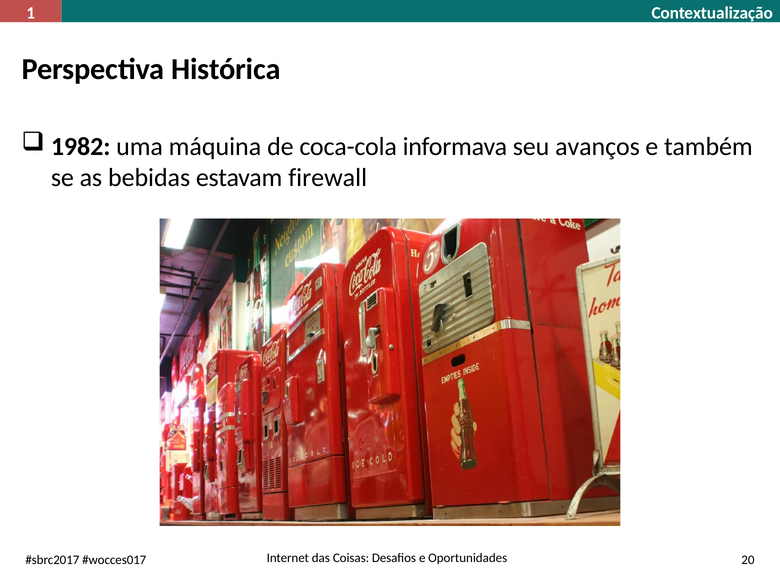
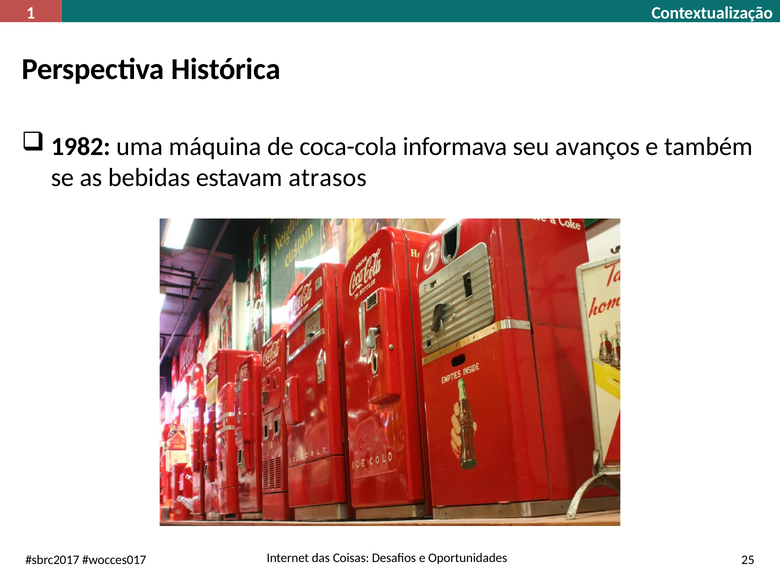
firewall: firewall -> atrasos
20: 20 -> 25
